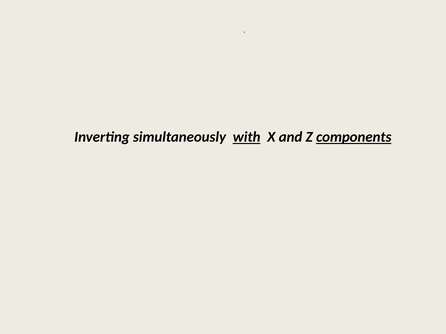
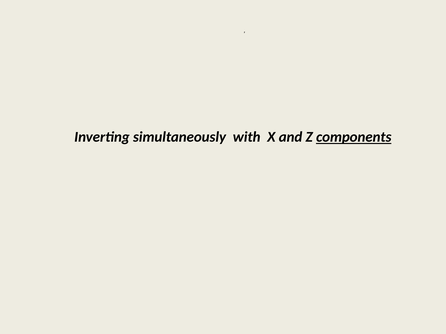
with underline: present -> none
